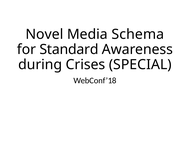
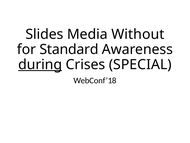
Novel: Novel -> Slides
Schema: Schema -> Without
during underline: none -> present
